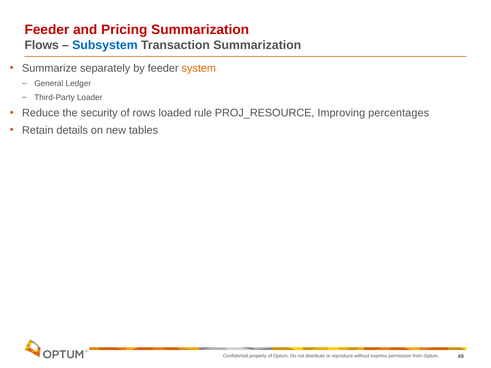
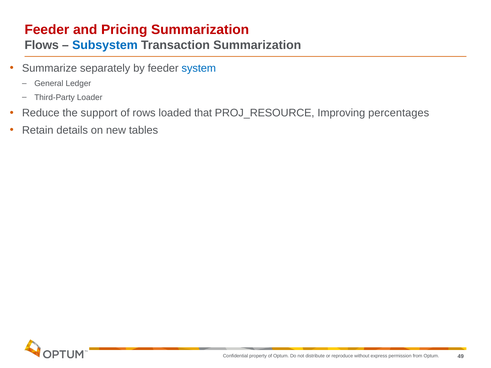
system colour: orange -> blue
security: security -> support
rule: rule -> that
